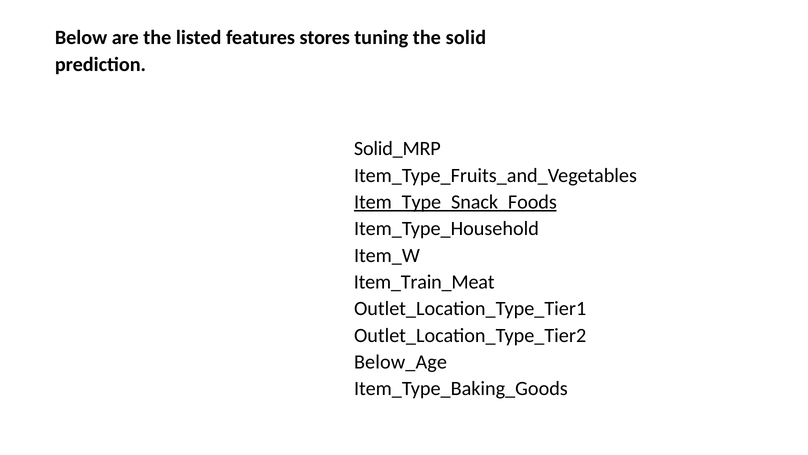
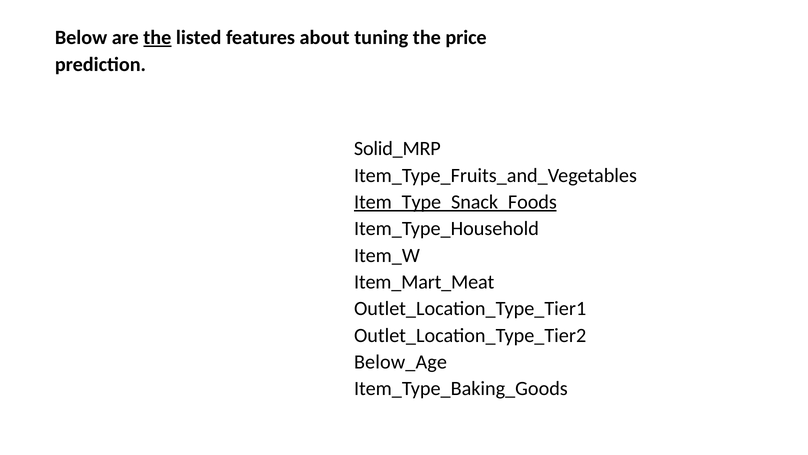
the at (157, 38) underline: none -> present
stores: stores -> about
solid: solid -> price
Item_Train_Meat: Item_Train_Meat -> Item_Mart_Meat
